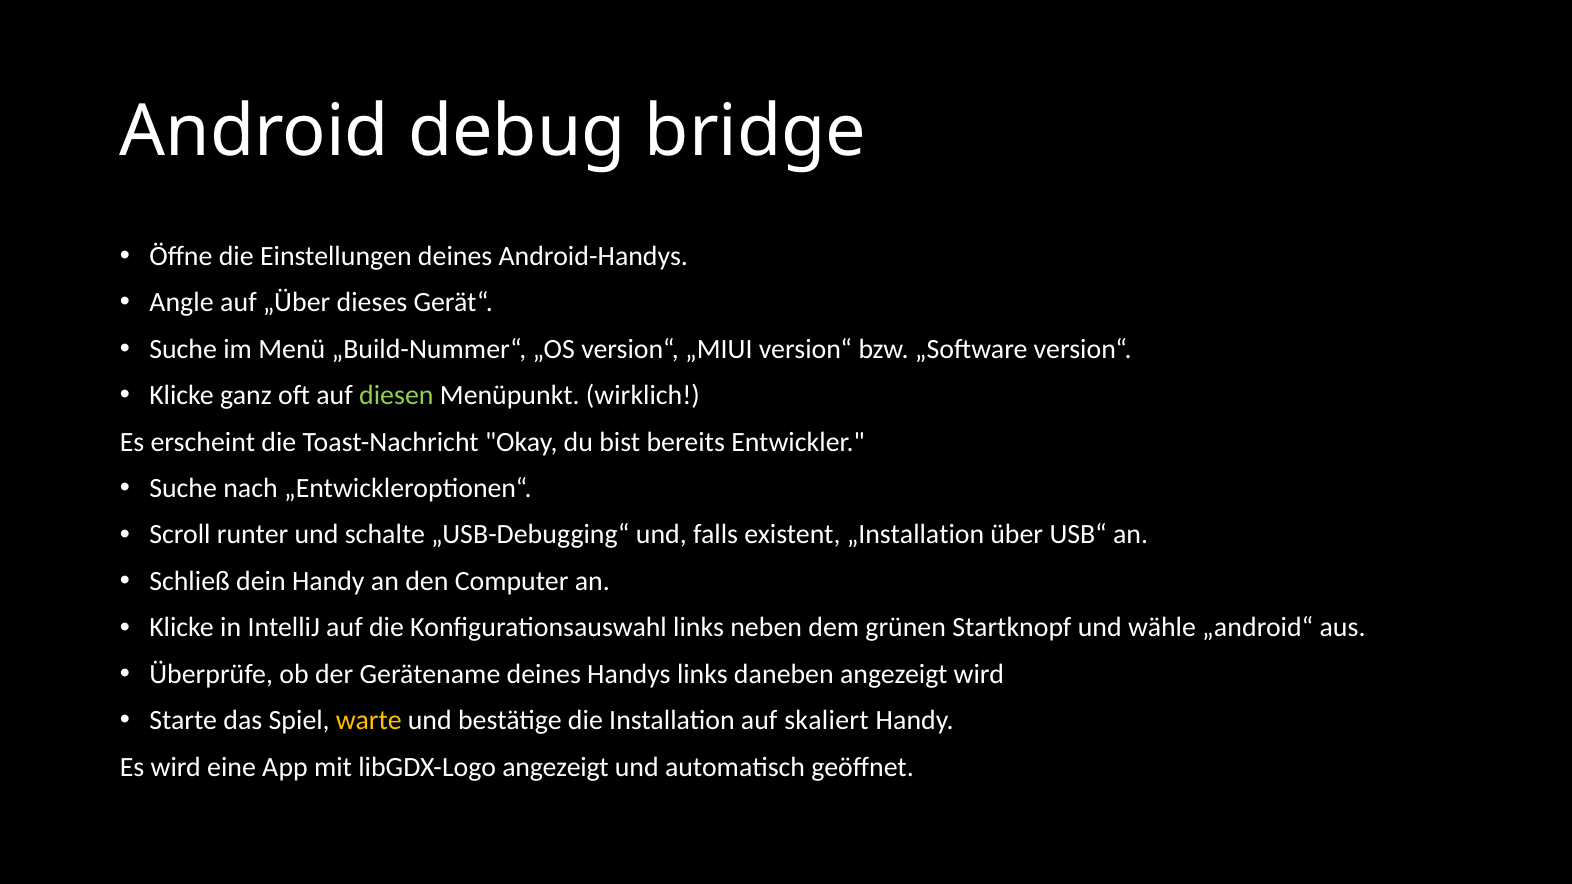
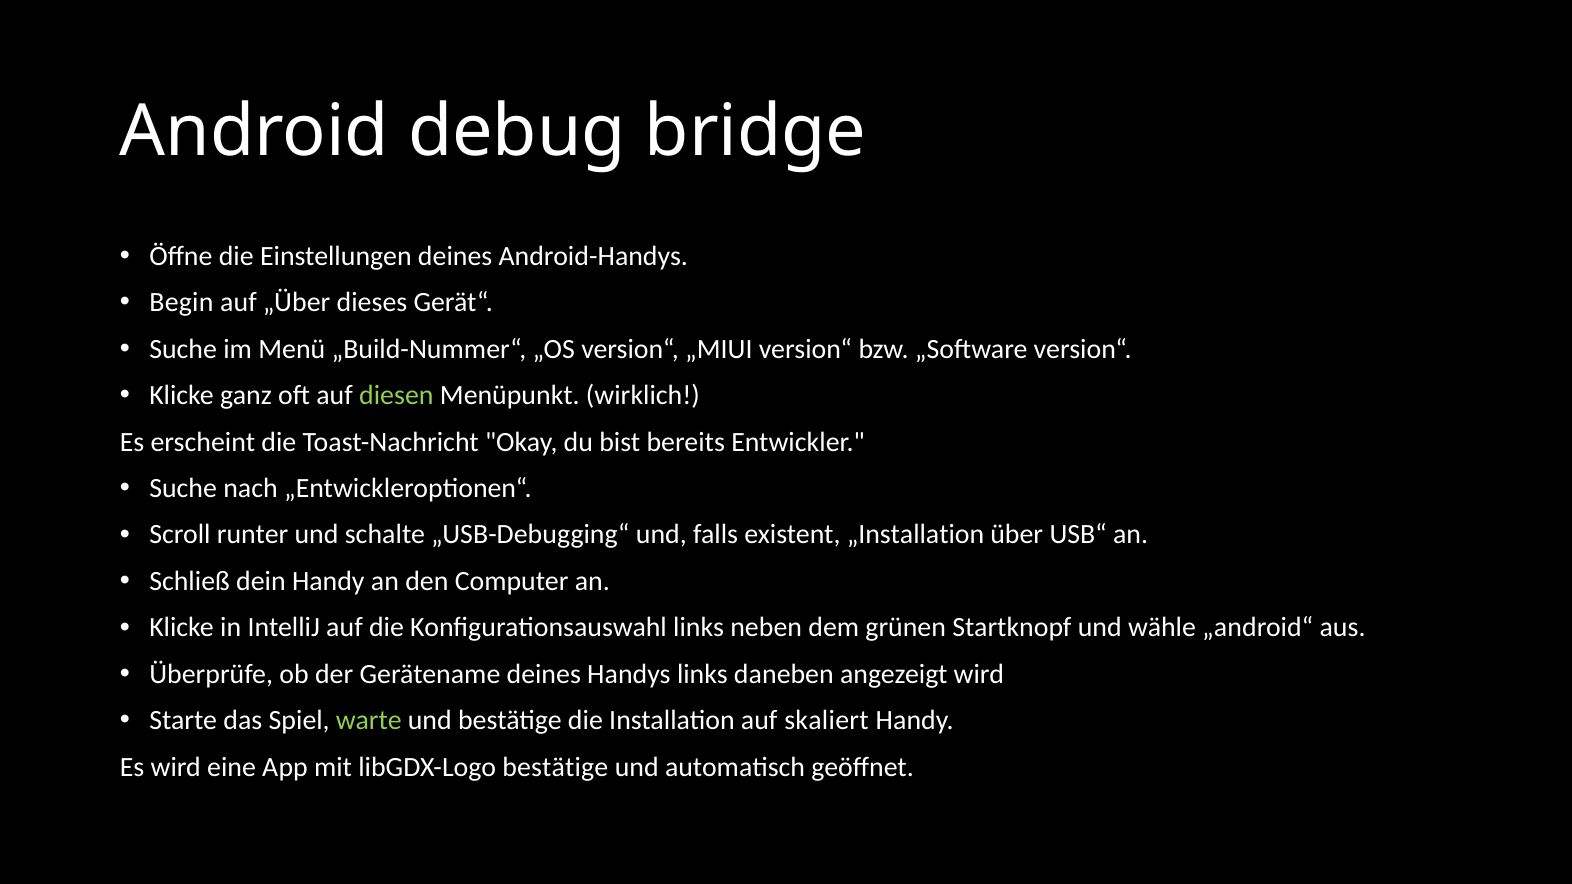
Angle: Angle -> Begin
warte colour: yellow -> light green
libGDX-Logo angezeigt: angezeigt -> bestätige
